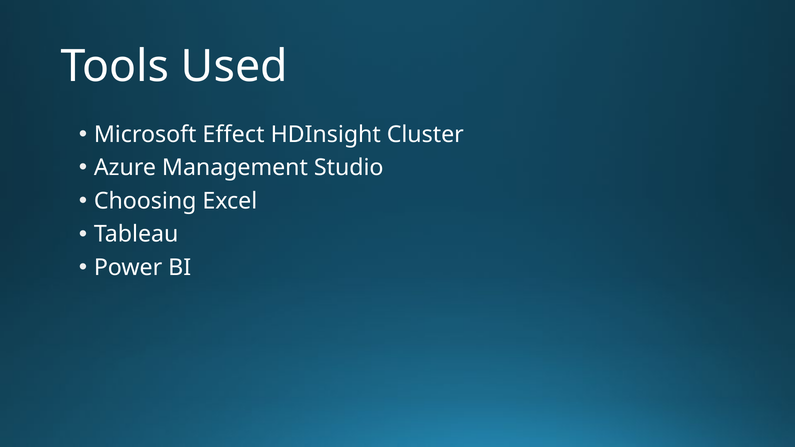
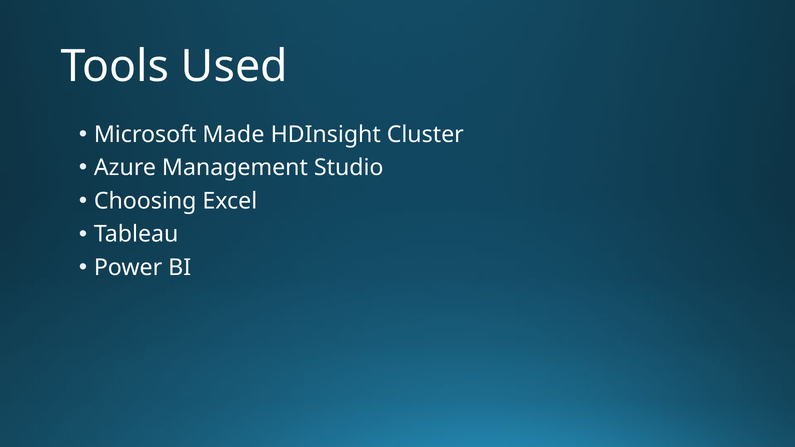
Effect: Effect -> Made
